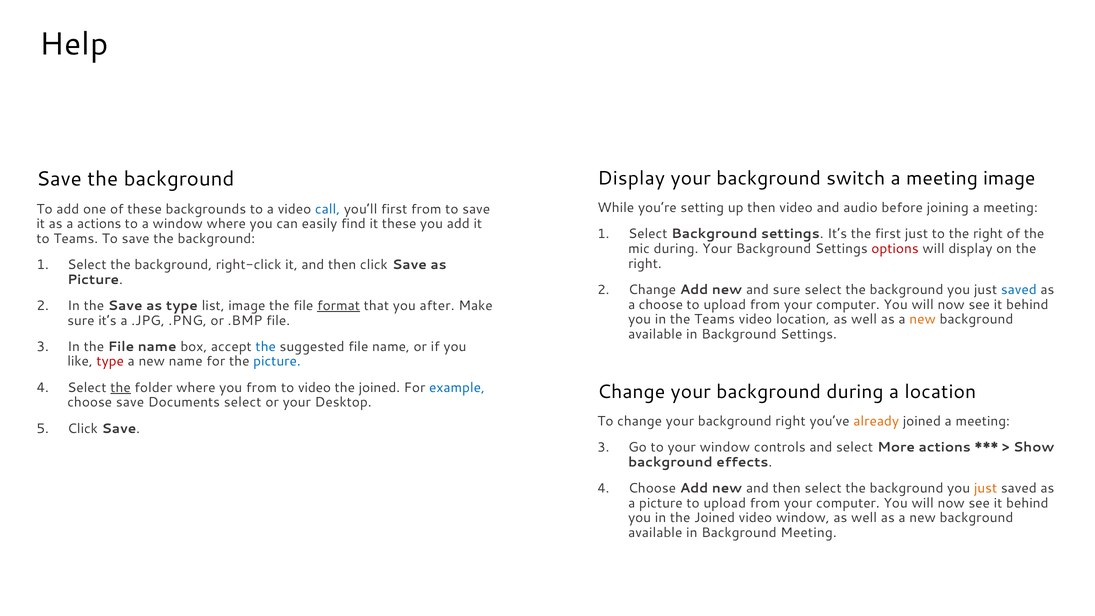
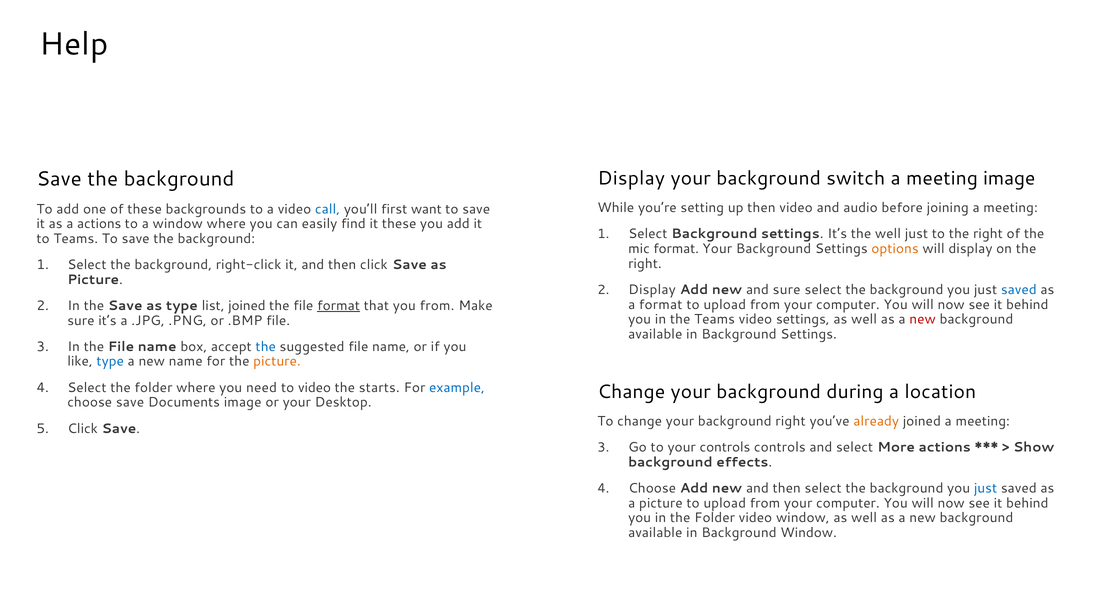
first from: from -> want
the first: first -> well
mic during: during -> format
options colour: red -> orange
Change at (652, 290): Change -> Display
a choose: choose -> format
list image: image -> joined
you after: after -> from
video location: location -> settings
new at (923, 319) colour: orange -> red
type at (110, 361) colour: red -> blue
picture at (277, 361) colour: blue -> orange
the at (121, 388) underline: present -> none
you from: from -> need
joined at (379, 388): joined -> starts
Documents select: select -> image
your window: window -> controls
just at (986, 488) colour: orange -> blue
in the Joined: Joined -> Folder
Background Meeting: Meeting -> Window
